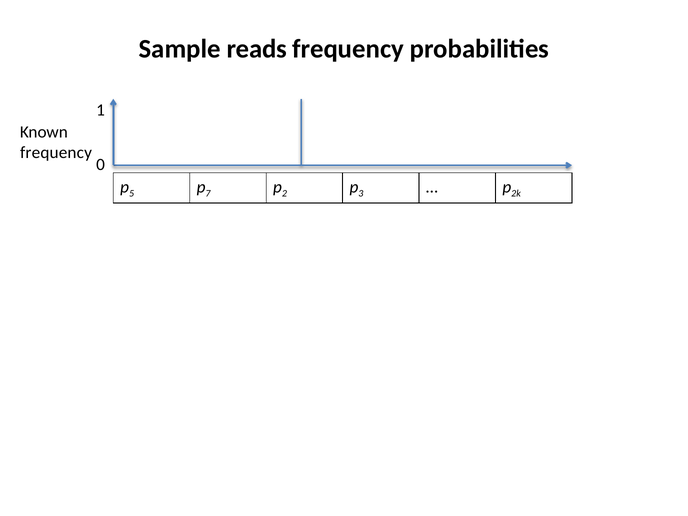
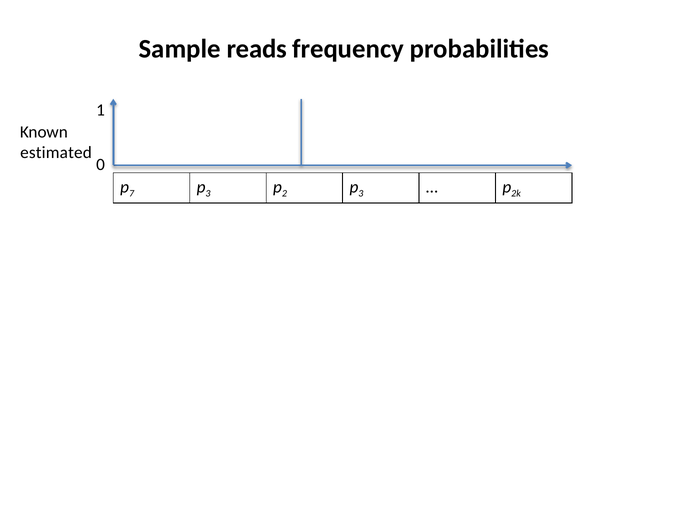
frequency at (56, 153): frequency -> estimated
5: 5 -> 7
7 at (208, 194): 7 -> 3
